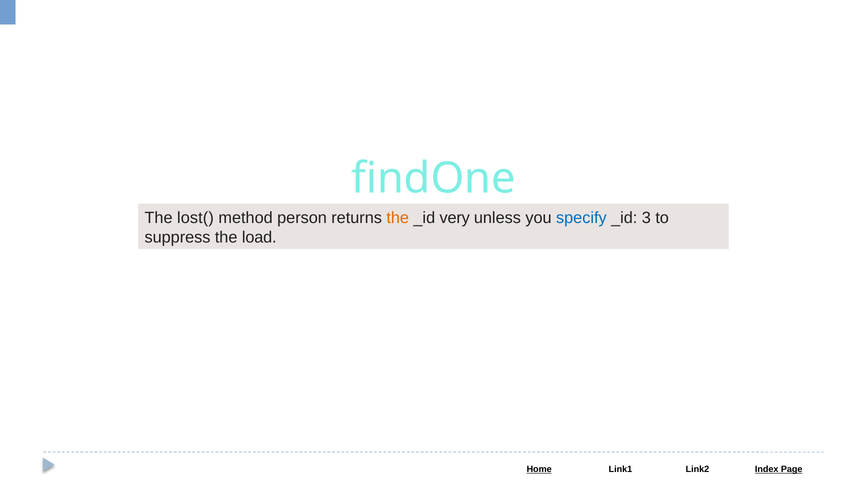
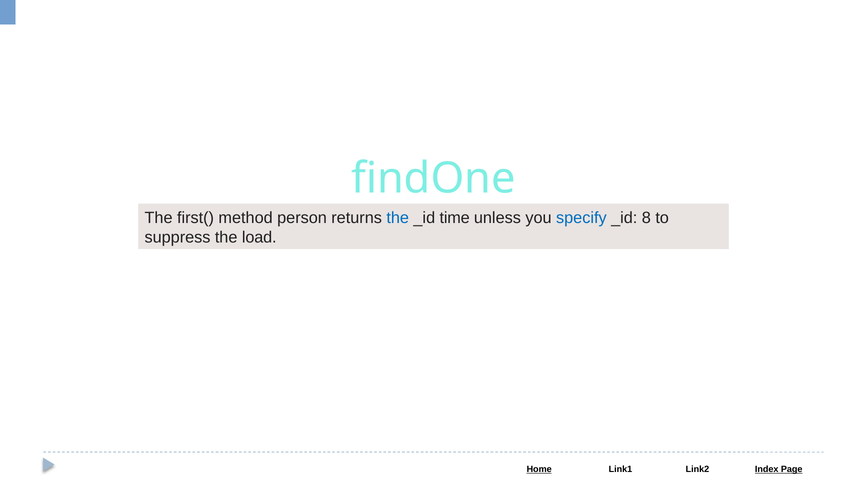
lost(: lost( -> first(
the at (398, 218) colour: orange -> blue
very: very -> time
3: 3 -> 8
